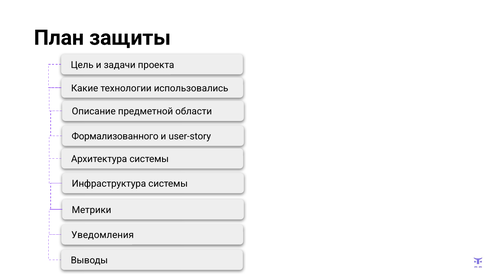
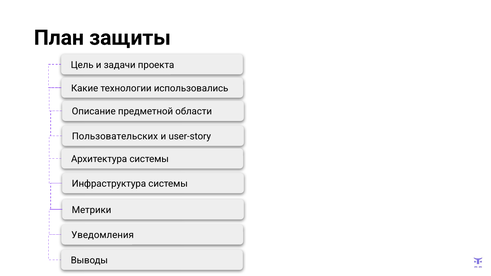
Формализованного: Формализованного -> Пользовательских
